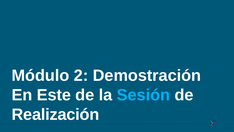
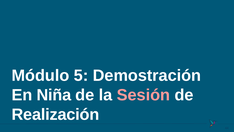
2: 2 -> 5
Este: Este -> Niña
Sesión colour: light blue -> pink
